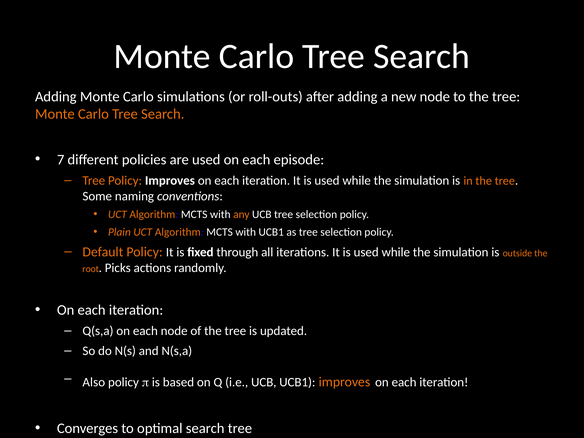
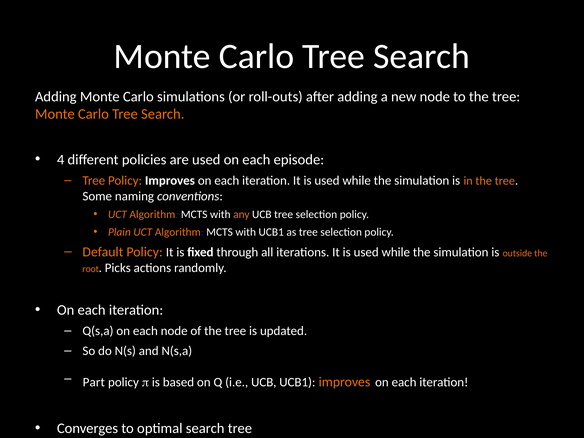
7: 7 -> 4
Also: Also -> Part
